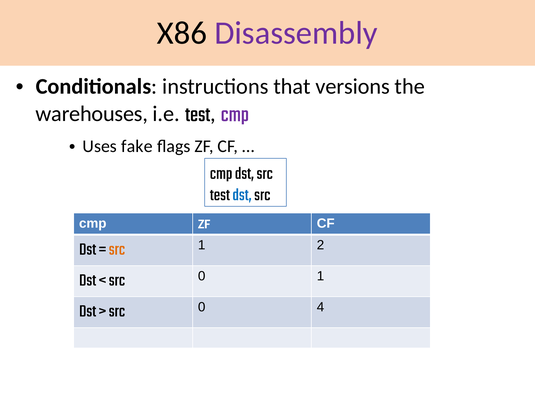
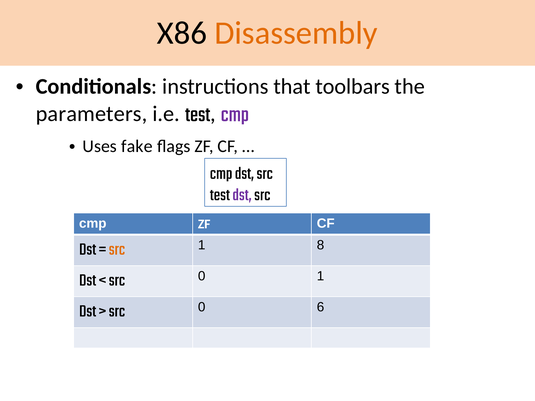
Disassembly colour: purple -> orange
versions: versions -> toolbars
warehouses: warehouses -> parameters
dst at (242, 194) colour: blue -> purple
2: 2 -> 8
4: 4 -> 6
